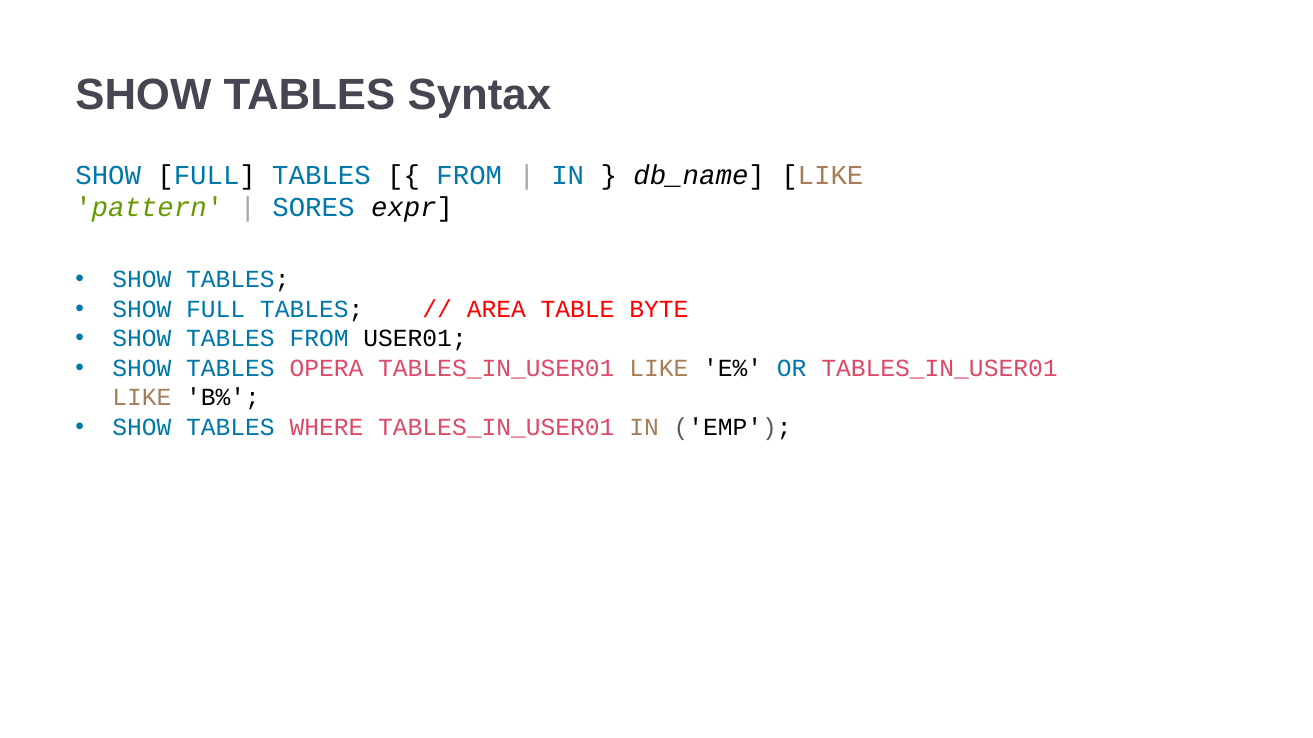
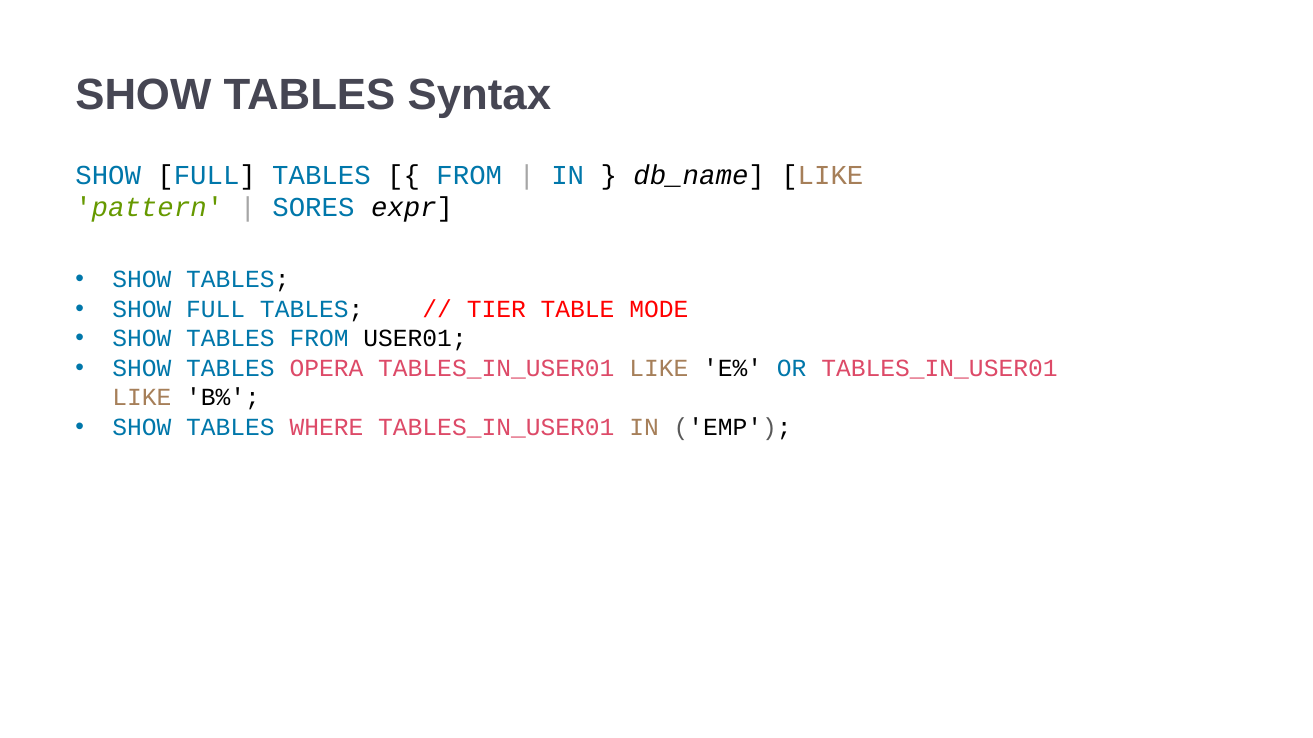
AREA: AREA -> TIER
BYTE: BYTE -> MODE
